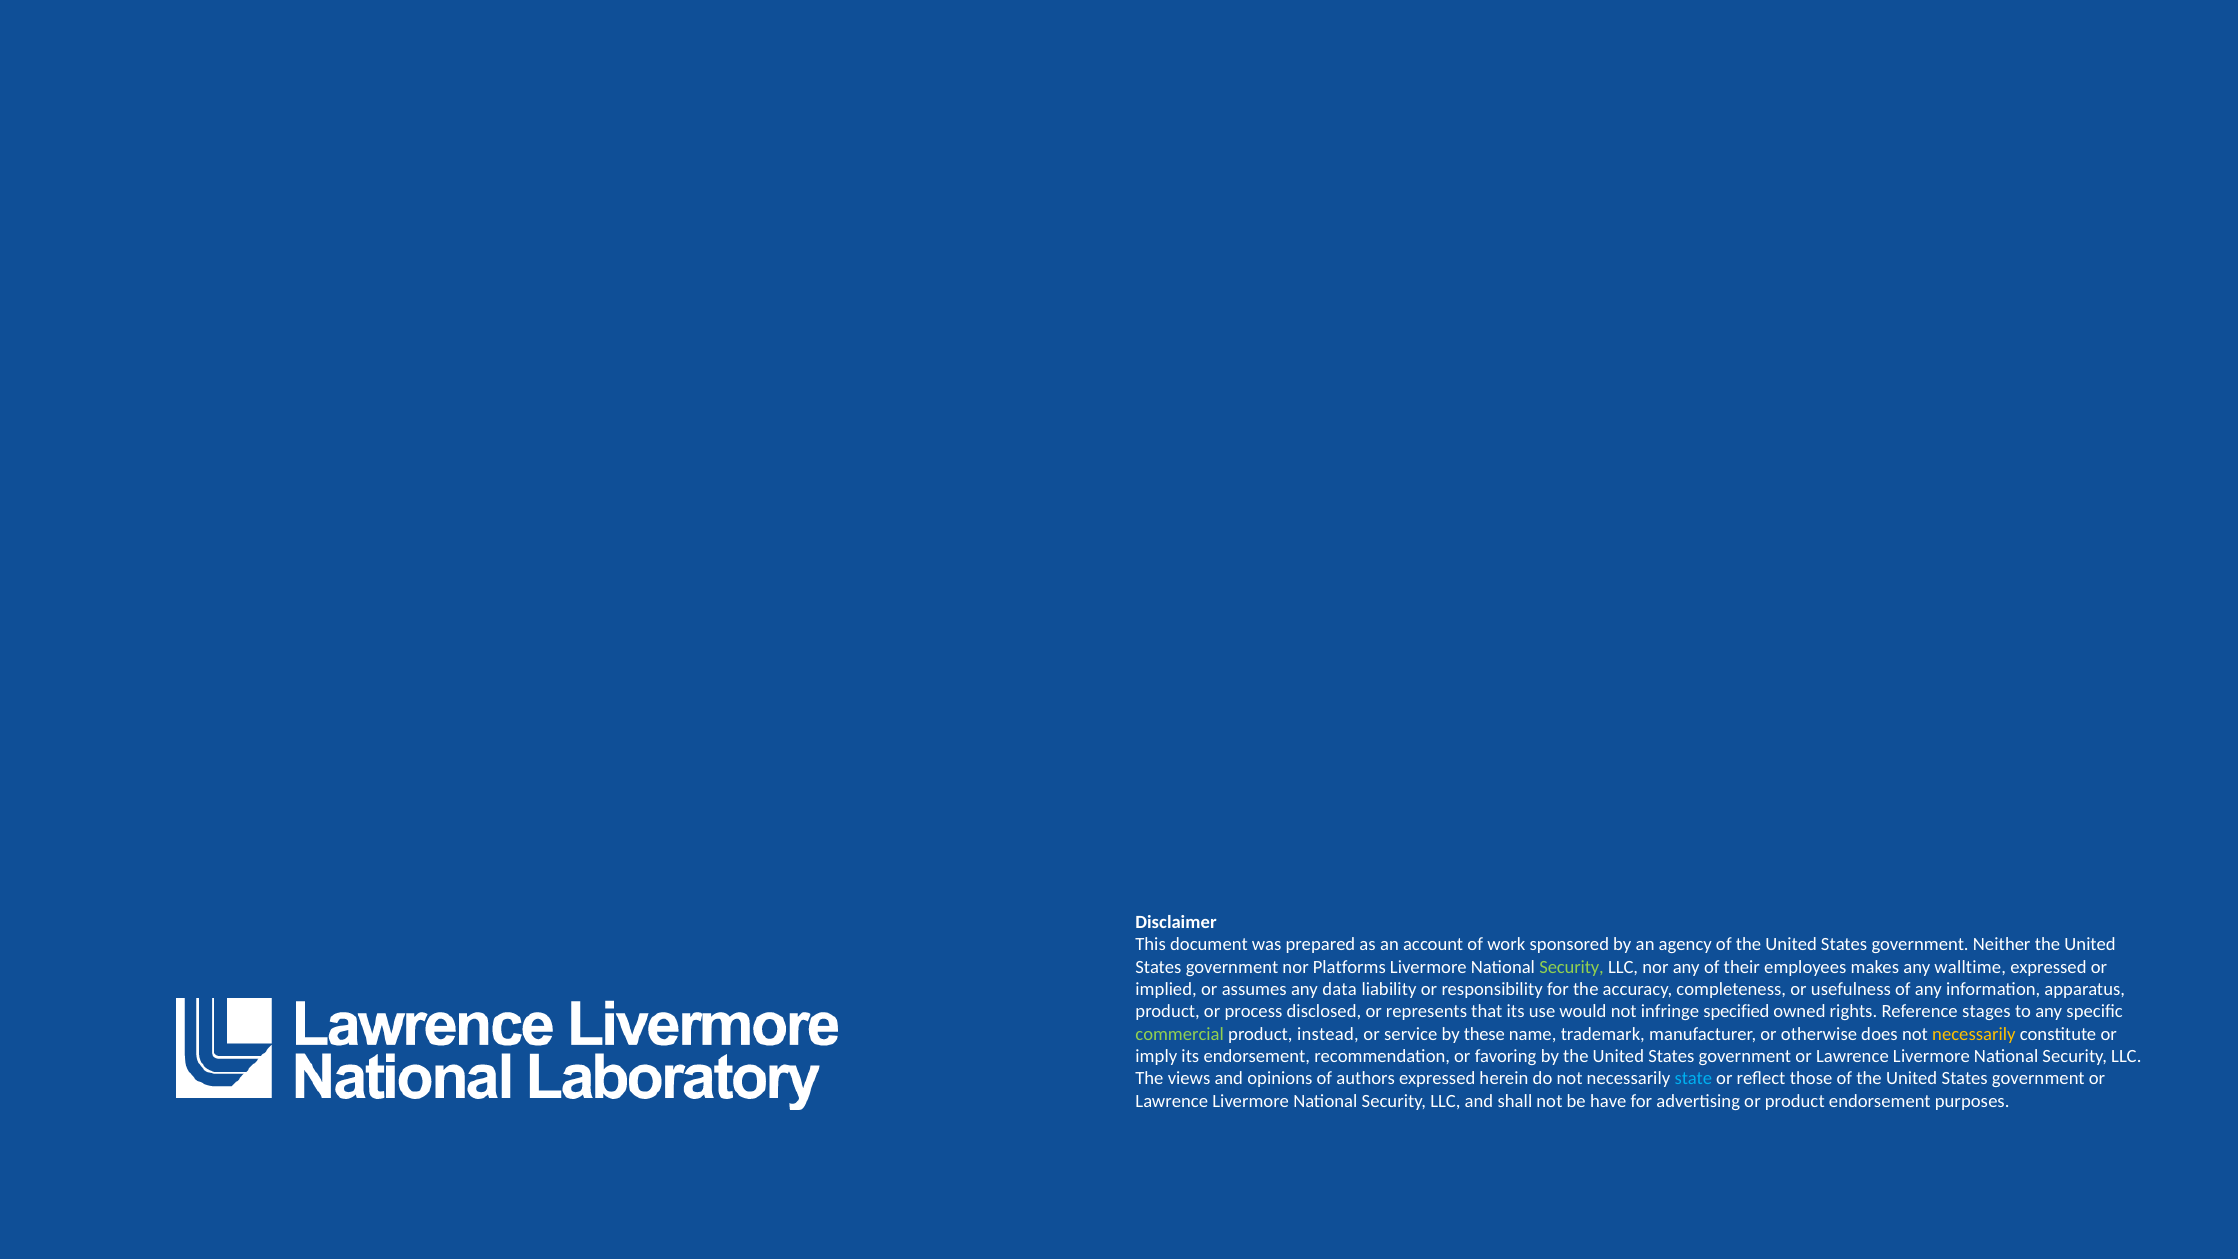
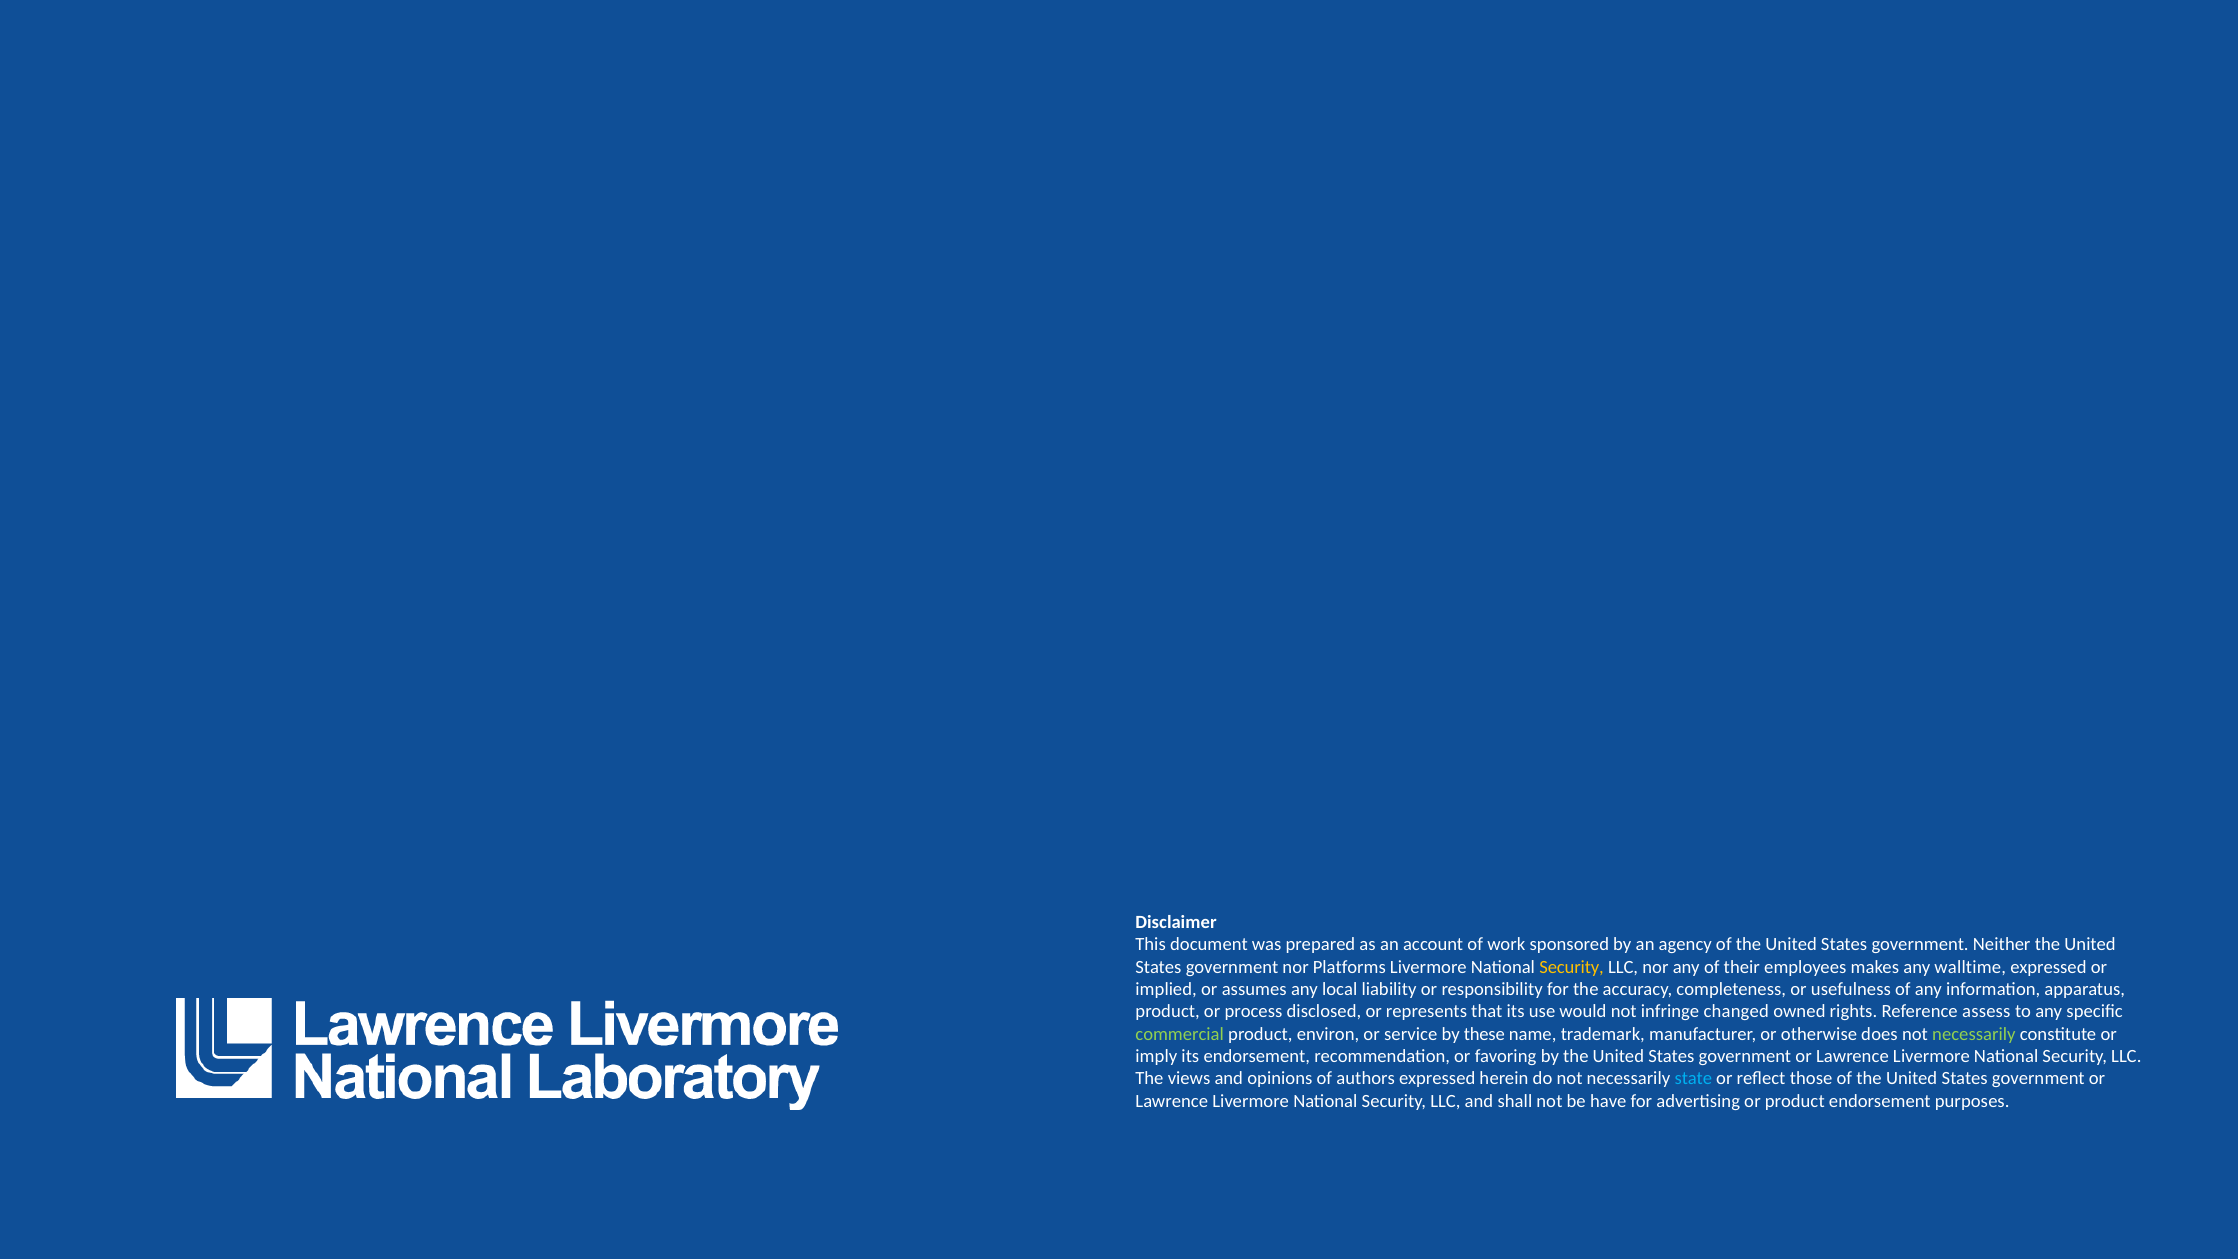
Security at (1572, 967) colour: light green -> yellow
data: data -> local
specified: specified -> changed
stages: stages -> assess
instead: instead -> environ
necessarily at (1974, 1034) colour: yellow -> light green
